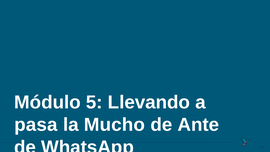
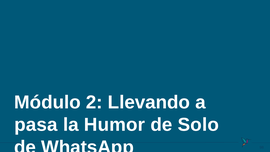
5: 5 -> 2
Mucho: Mucho -> Humor
Ante: Ante -> Solo
